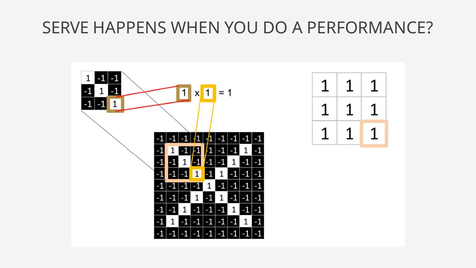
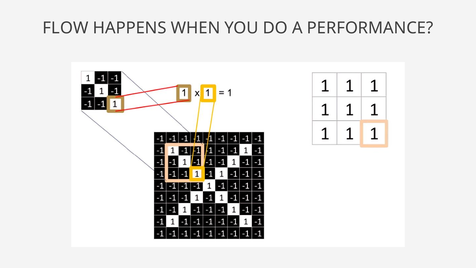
SERVE: SERVE -> FLOW
